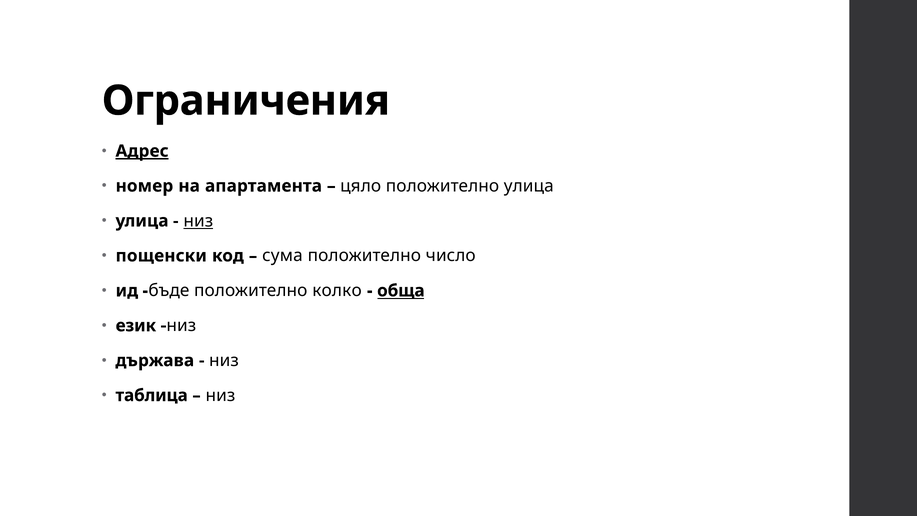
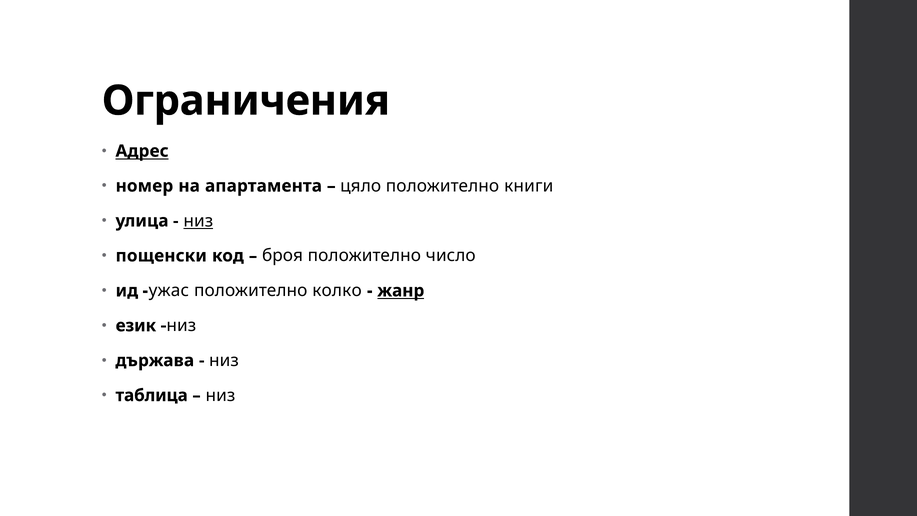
Адрес underline: present -> none
положително улица: улица -> книги
сума: сума -> броя
бъде: бъде -> ужас
обща: обща -> жанр
